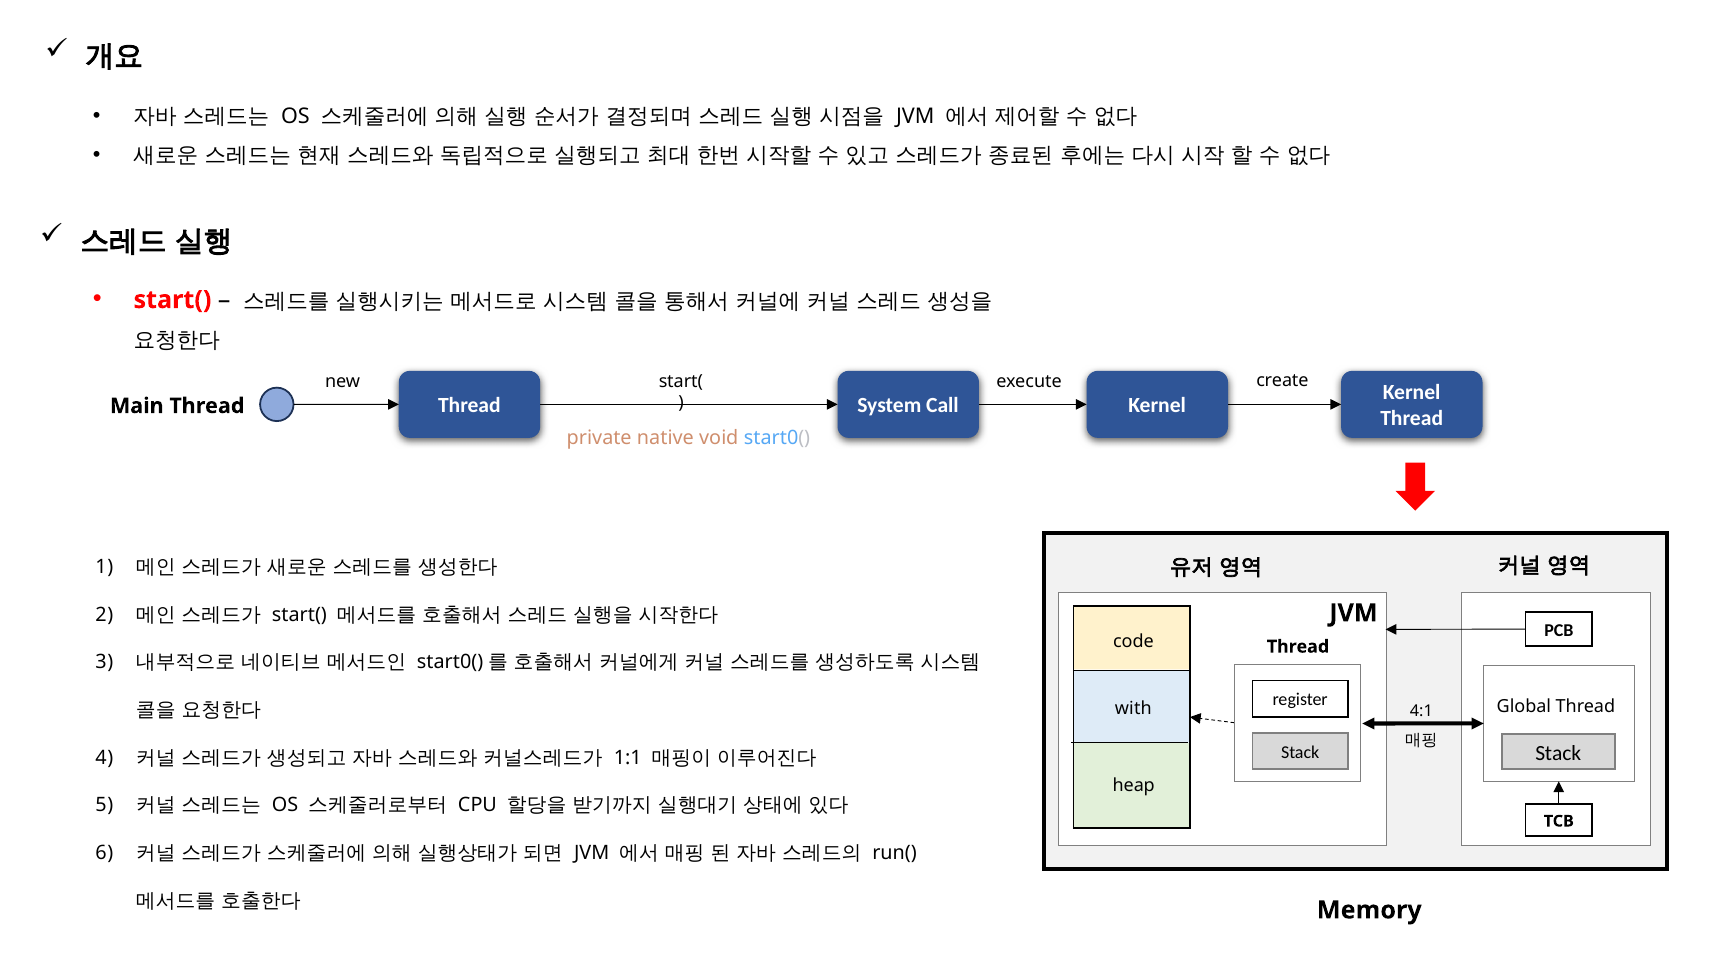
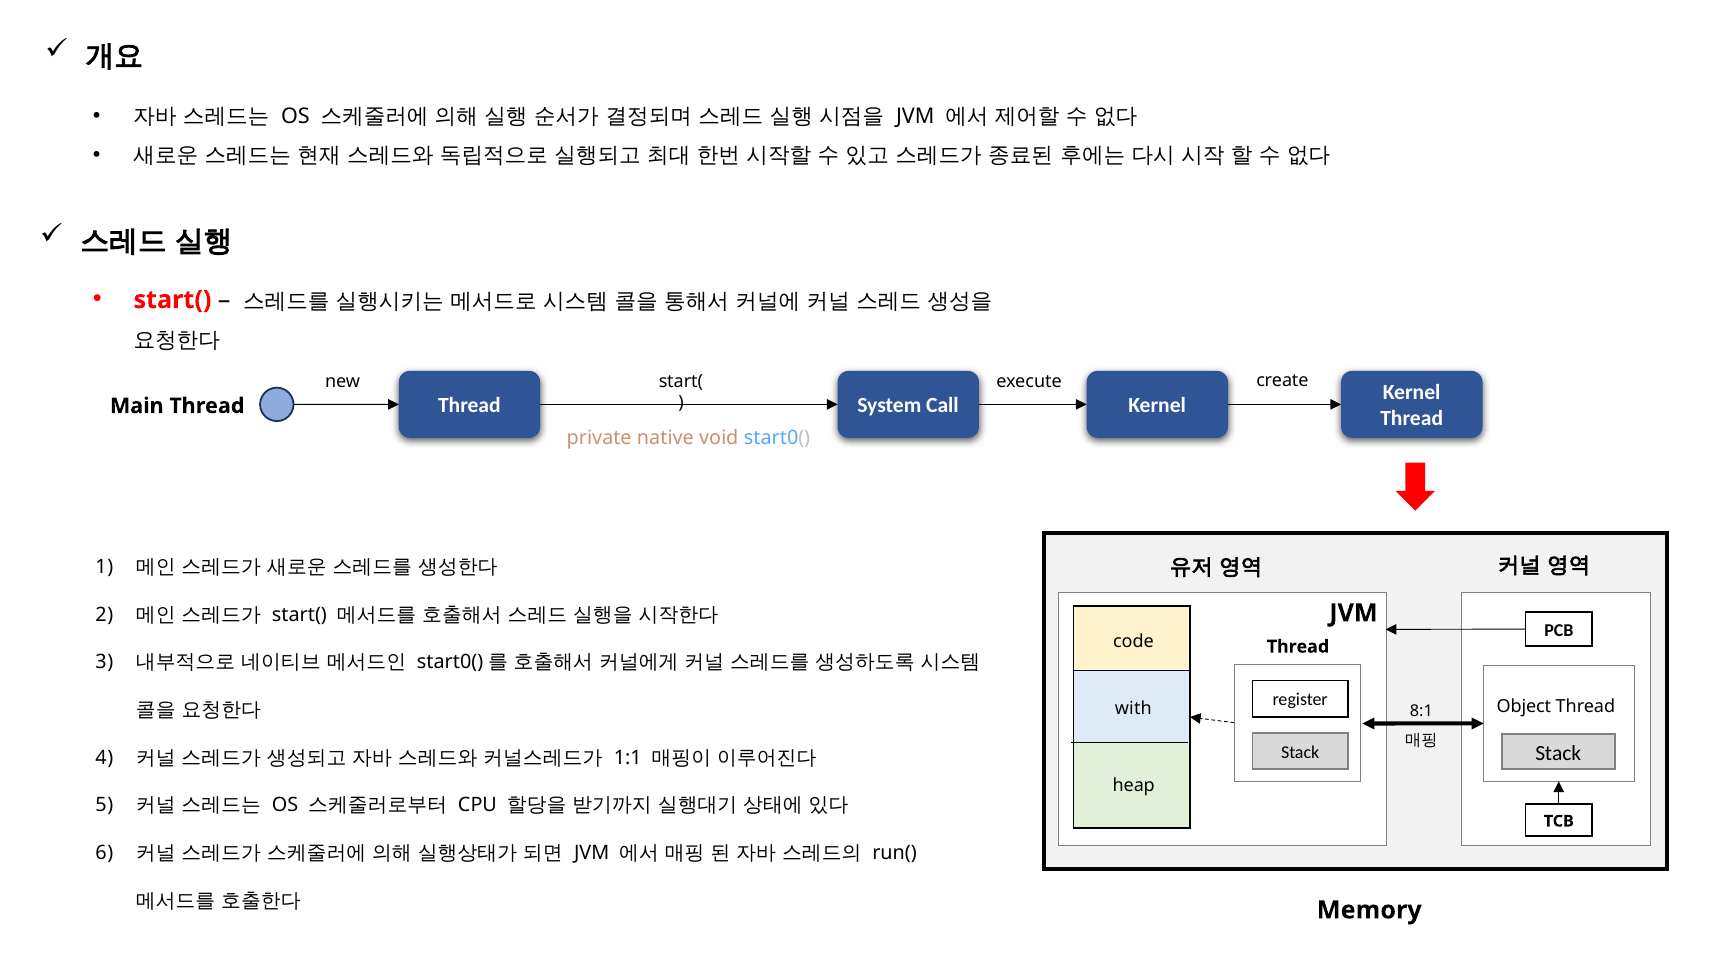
Global: Global -> Object
4:1: 4:1 -> 8:1
